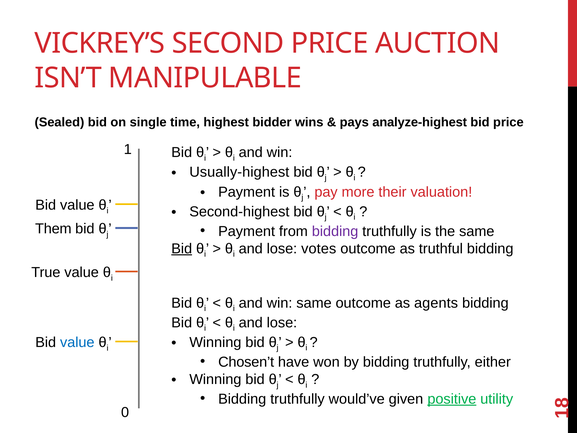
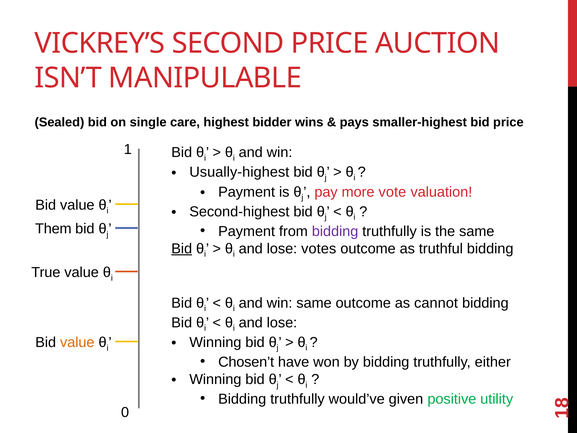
time: time -> care
analyze-highest: analyze-highest -> smaller-highest
their: their -> vote
agents: agents -> cannot
value at (77, 342) colour: blue -> orange
positive underline: present -> none
